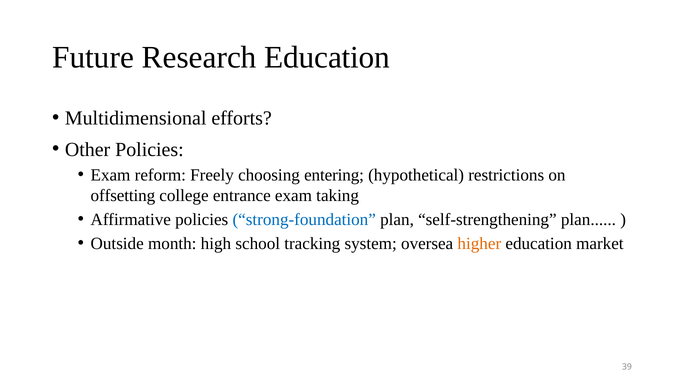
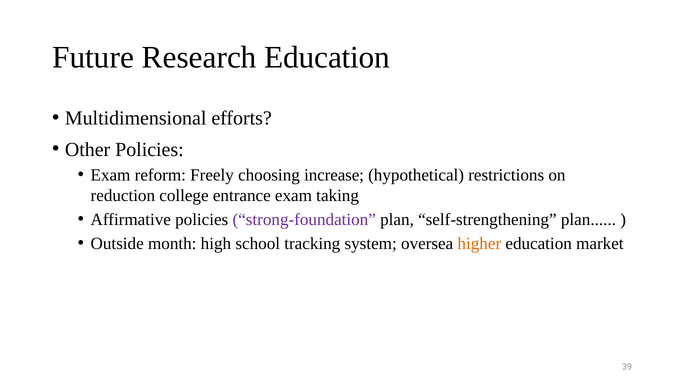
entering: entering -> increase
offsetting: offsetting -> reduction
strong-foundation colour: blue -> purple
